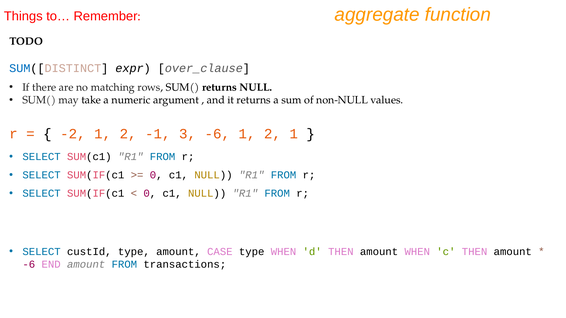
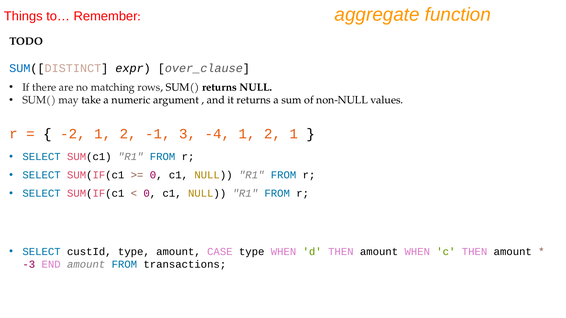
3 -6: -6 -> -4
-6 at (29, 265): -6 -> -3
